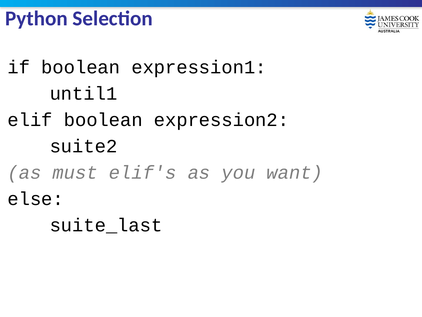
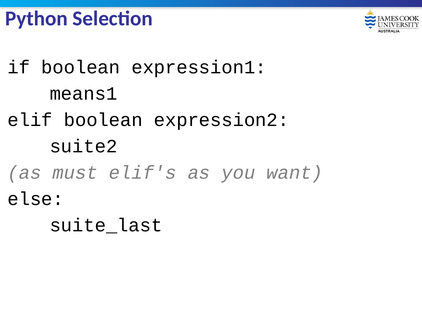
until1: until1 -> means1
